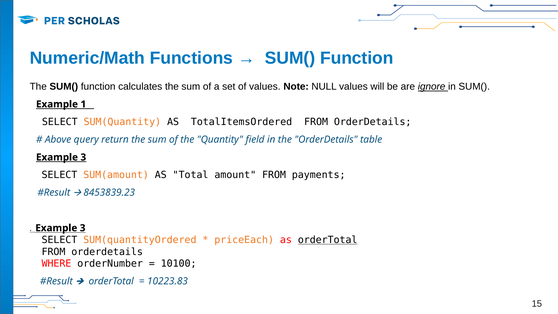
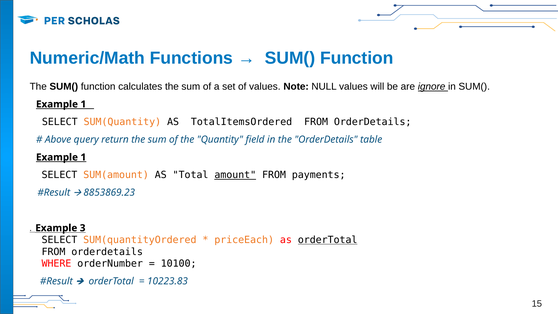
3 at (83, 157): 3 -> 1
amount underline: none -> present
8453839.23: 8453839.23 -> 8853869.23
